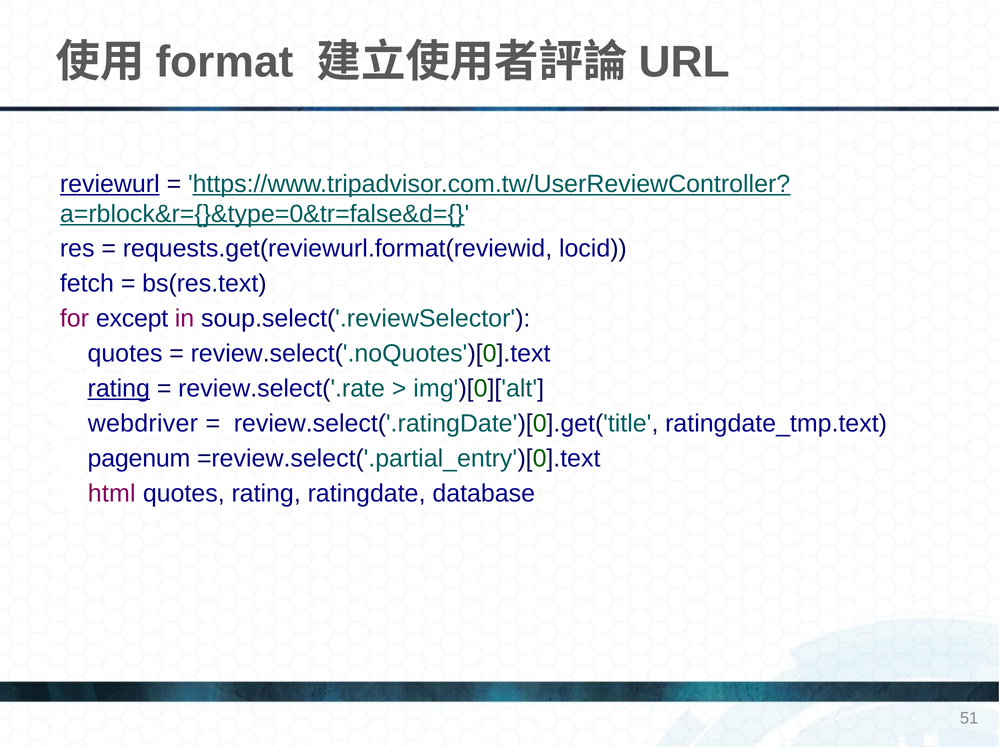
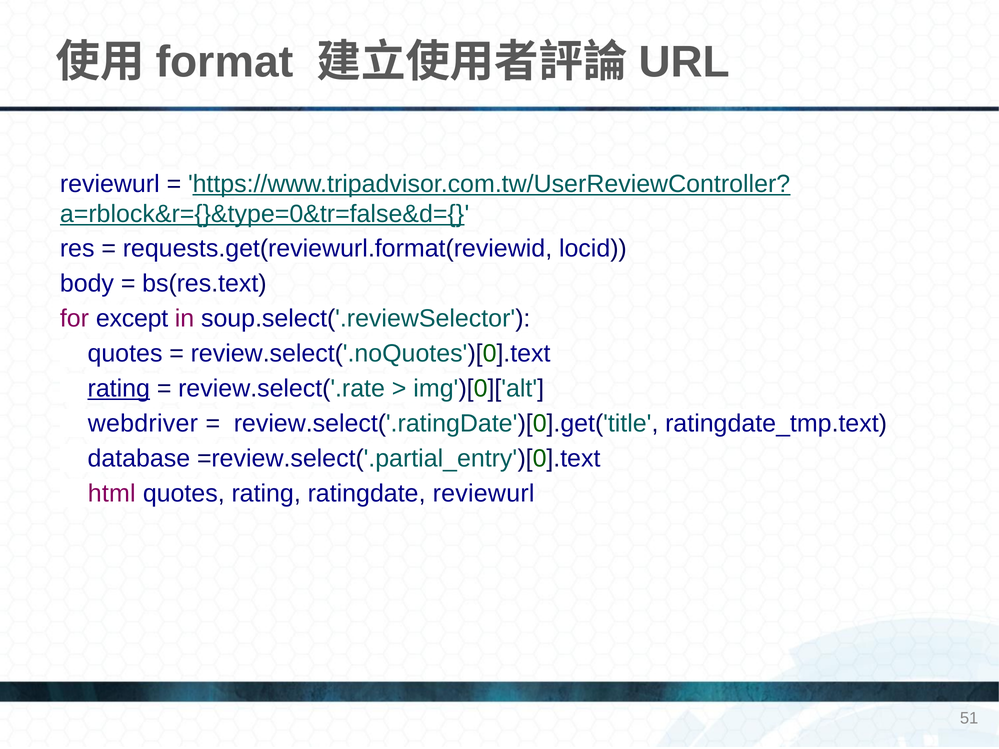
reviewurl at (110, 184) underline: present -> none
fetch: fetch -> body
pagenum: pagenum -> database
ratingdate database: database -> reviewurl
